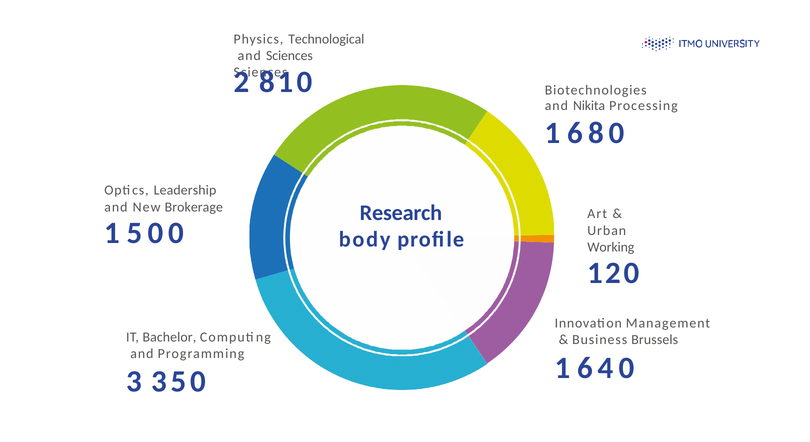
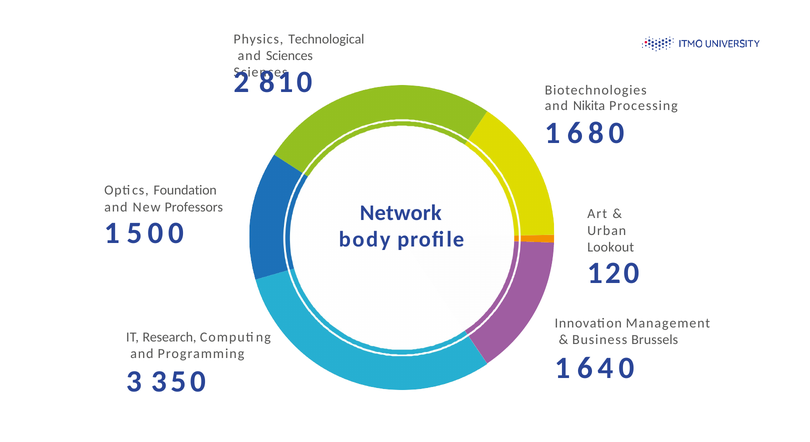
Leadership: Leadership -> Foundation
Brokerage: Brokerage -> Professors
Research: Research -> Network
Working: Working -> Lookout
Bachelor: Bachelor -> Research
